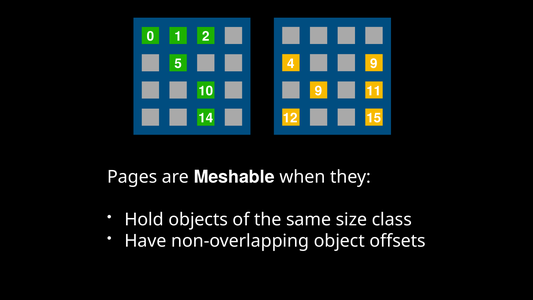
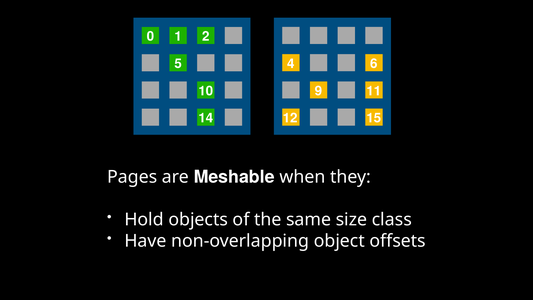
4 9: 9 -> 6
